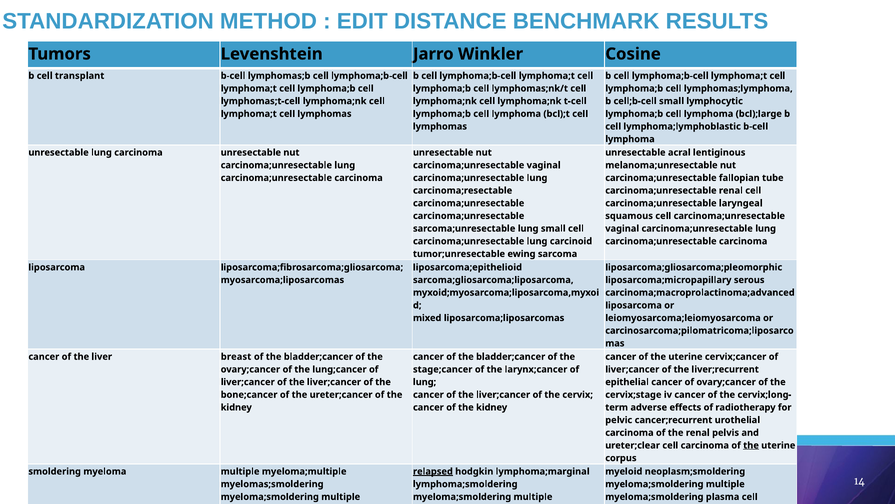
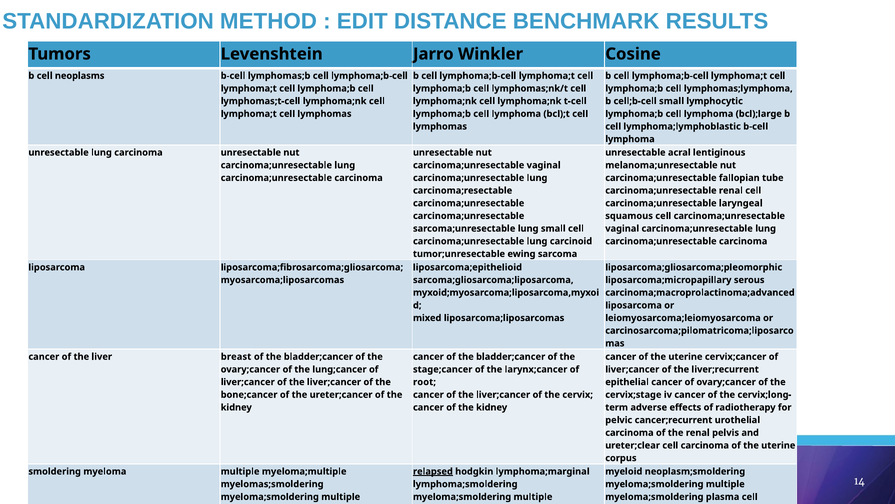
cell transplant: transplant -> neoplasms
lung at (425, 382): lung -> root
the at (751, 445) underline: present -> none
